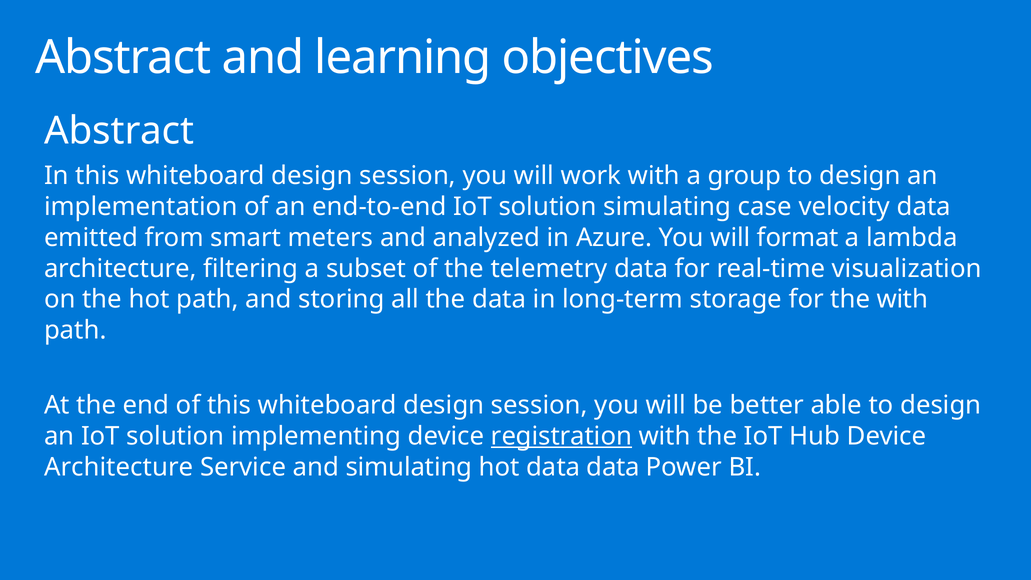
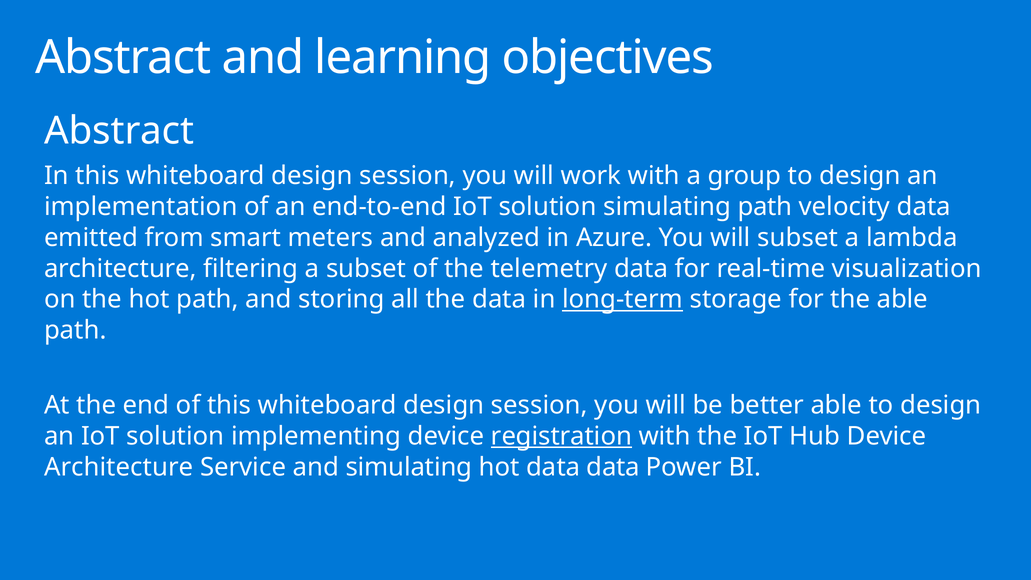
simulating case: case -> path
will format: format -> subset
long-term underline: none -> present
the with: with -> able
